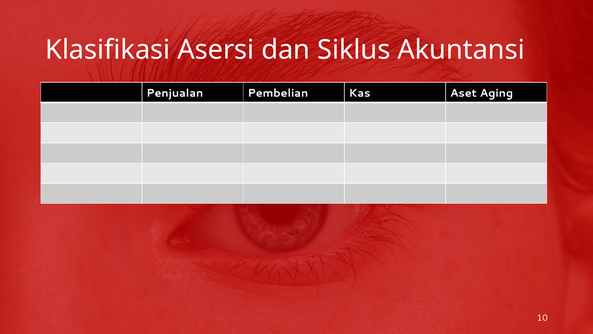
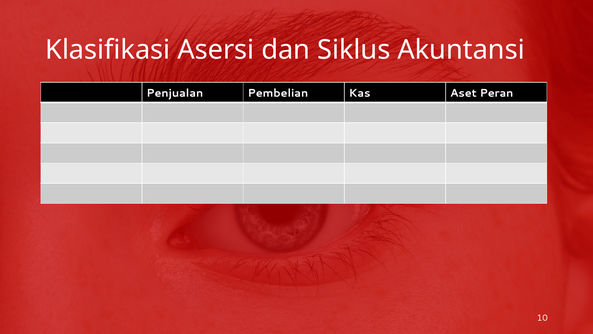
Aging: Aging -> Peran
